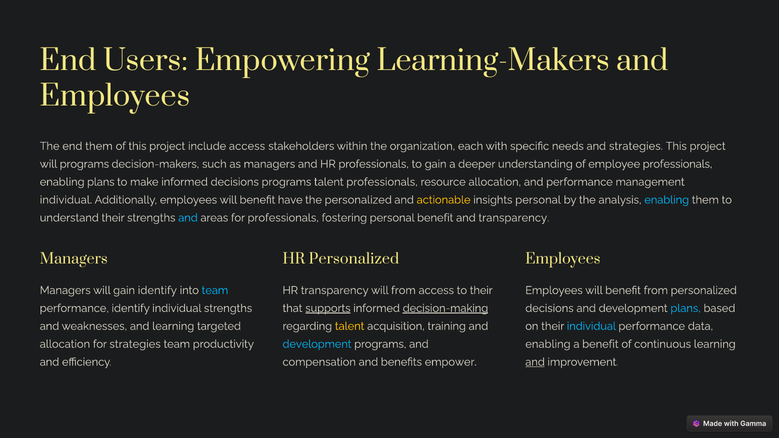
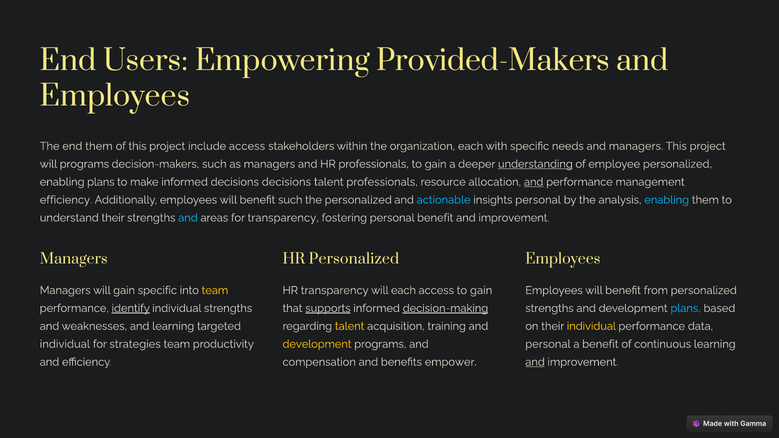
Learning-Makers: Learning-Makers -> Provided-Makers
and strategies: strategies -> managers
understanding underline: none -> present
employee professionals: professionals -> personalized
decisions programs: programs -> decisions
and at (534, 182) underline: none -> present
individual at (66, 200): individual -> efficiency
benefit have: have -> such
actionable colour: yellow -> light blue
for professionals: professionals -> transparency
transparency at (514, 218): transparency -> improvement
gain identify: identify -> specific
team at (215, 290) colour: light blue -> yellow
will from: from -> each
access to their: their -> gain
identify at (131, 308) underline: none -> present
decisions at (549, 308): decisions -> strengths
individual at (591, 326) colour: light blue -> yellow
allocation at (65, 344): allocation -> individual
development at (317, 344) colour: light blue -> yellow
enabling at (548, 344): enabling -> personal
